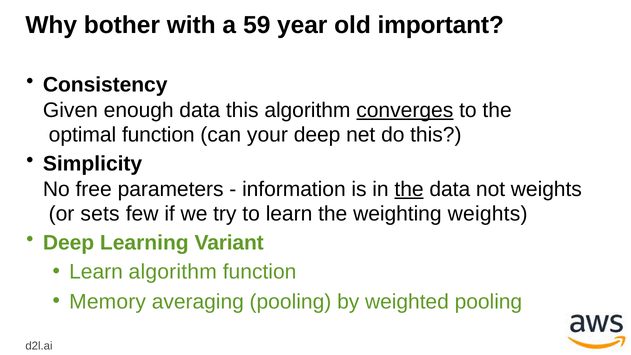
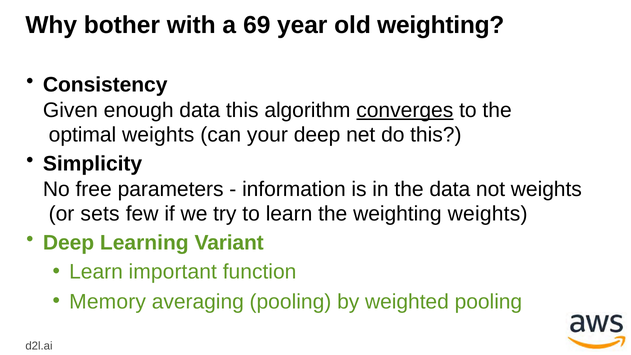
59: 59 -> 69
old important: important -> weighting
optimal function: function -> weights
the at (409, 189) underline: present -> none
Learn algorithm: algorithm -> important
